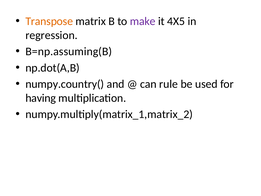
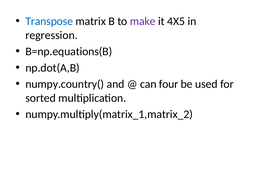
Transpose colour: orange -> blue
B=np.assuming(B: B=np.assuming(B -> B=np.equations(B
rule: rule -> four
having: having -> sorted
